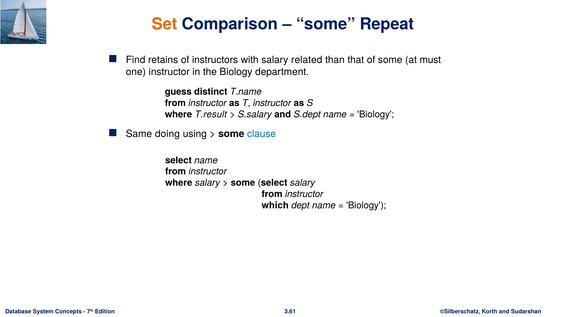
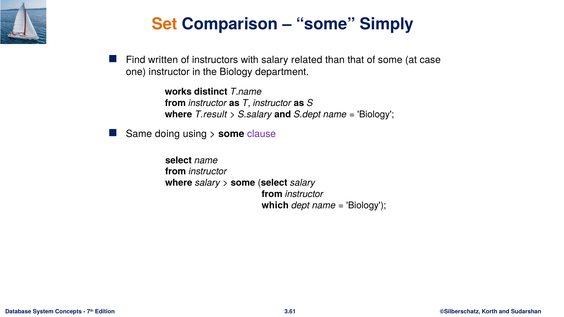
Repeat: Repeat -> Simply
retains: retains -> written
must: must -> case
guess: guess -> works
clause colour: blue -> purple
